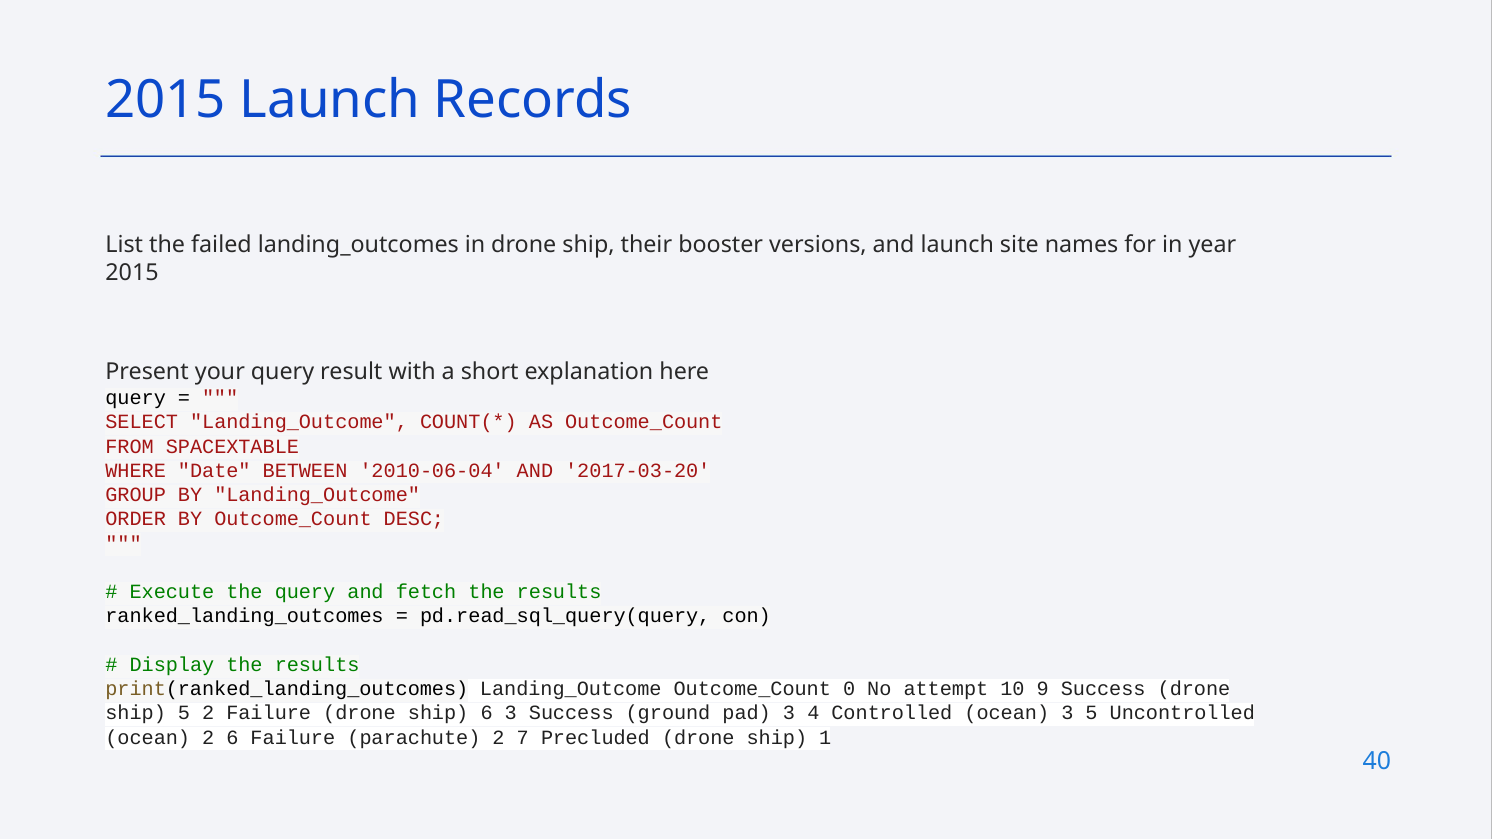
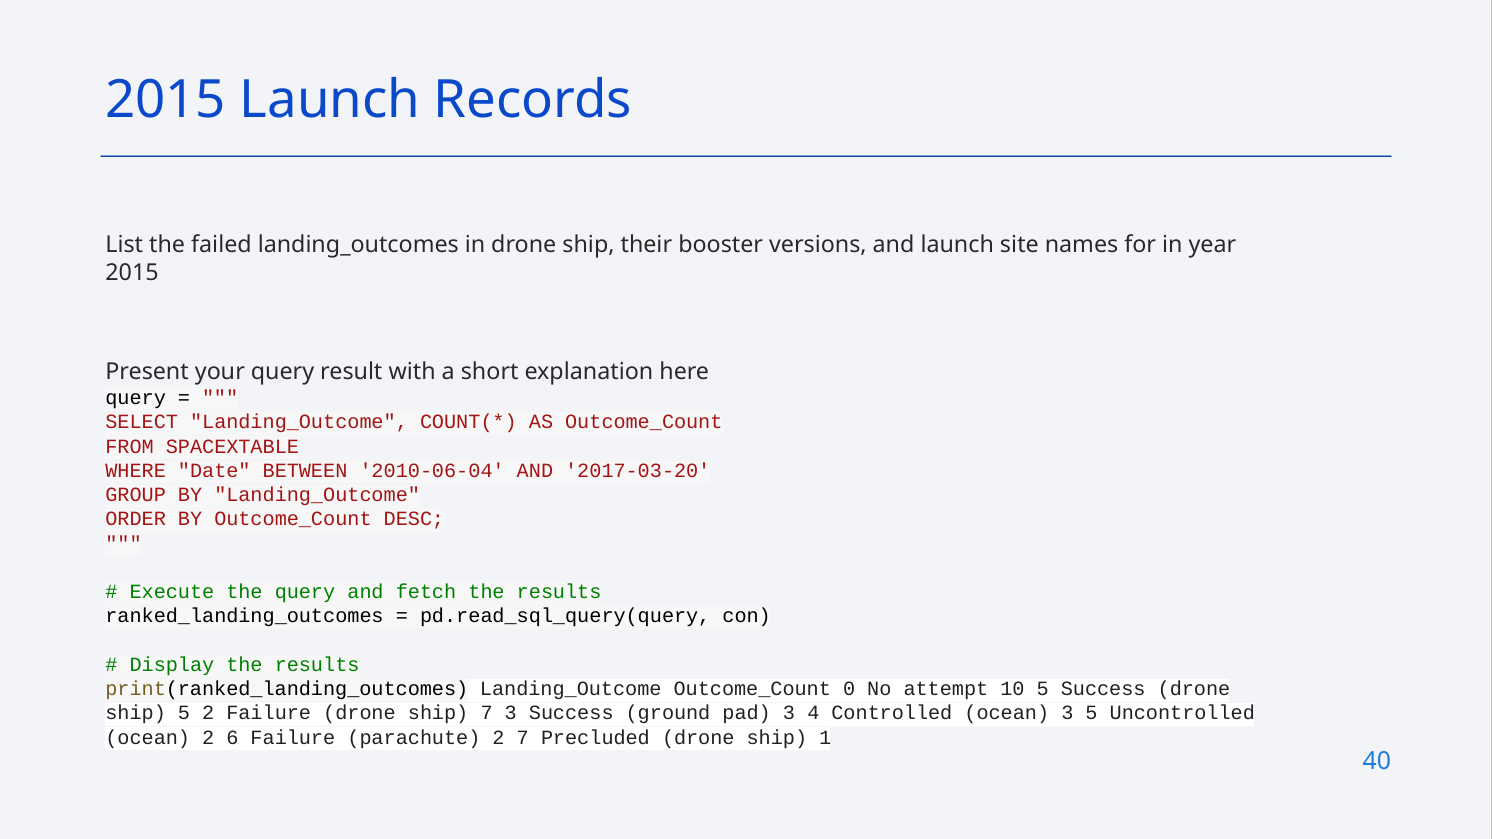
10 9: 9 -> 5
ship 6: 6 -> 7
